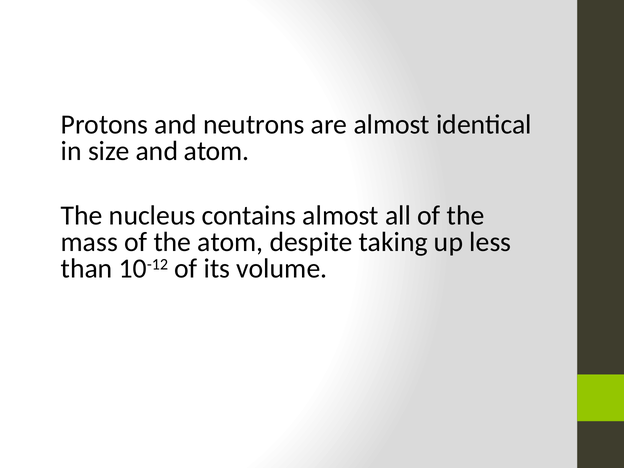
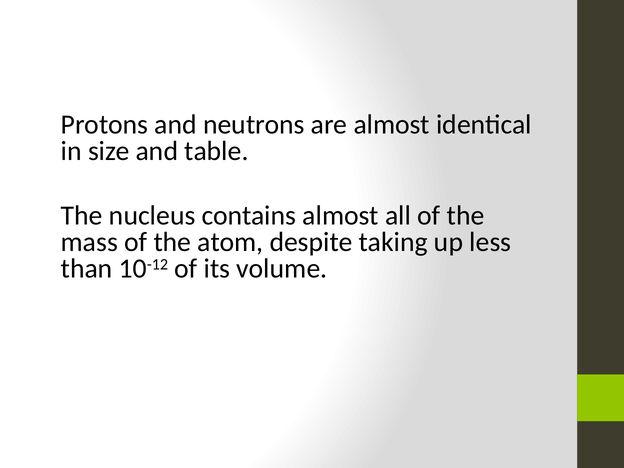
and atom: atom -> table
